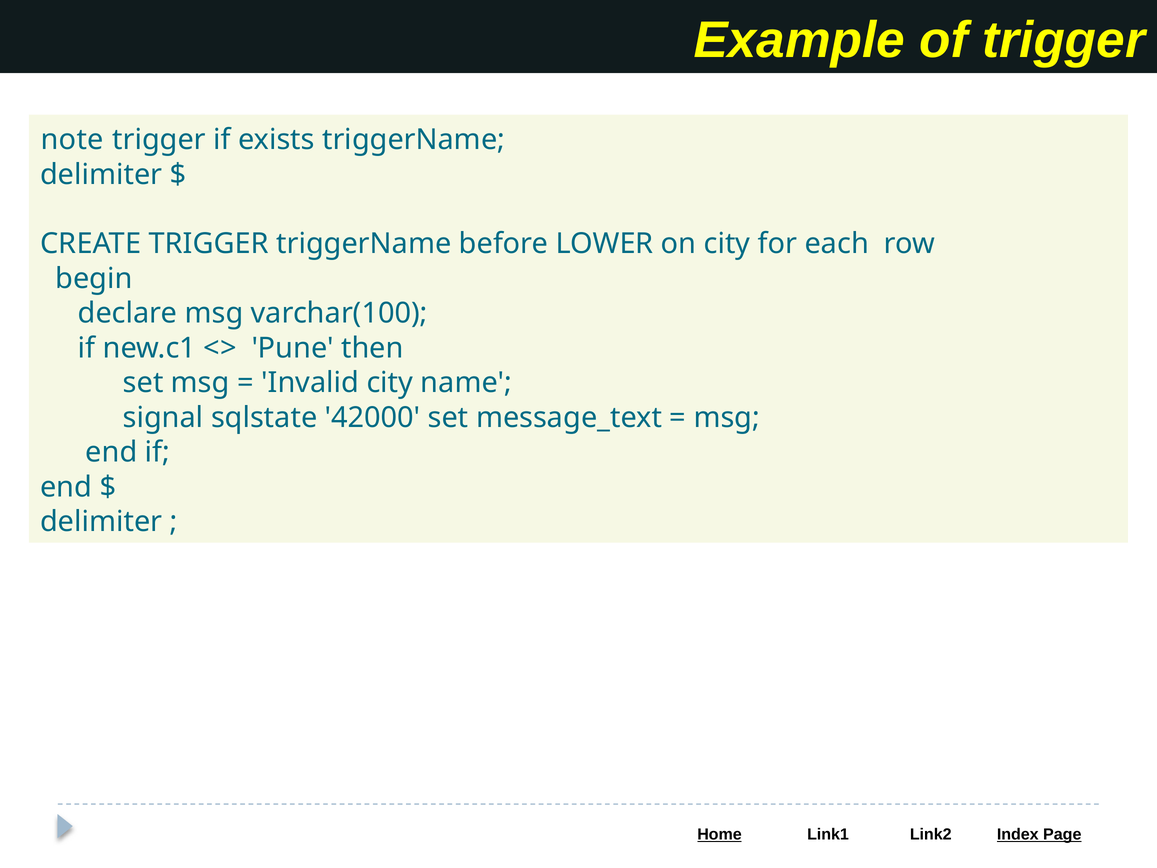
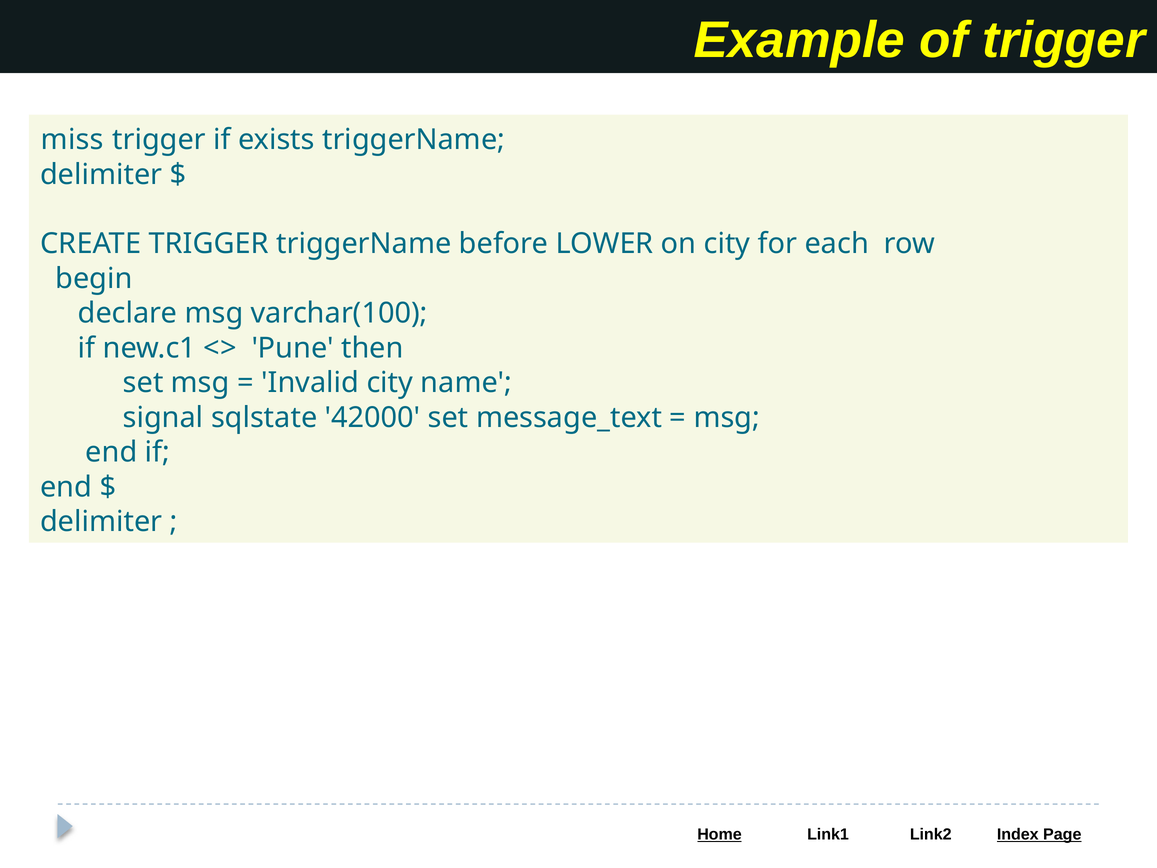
note: note -> miss
